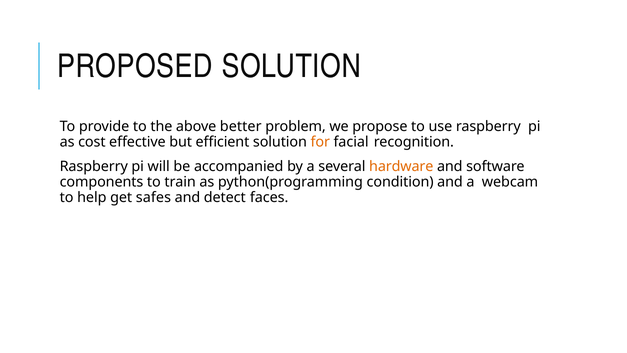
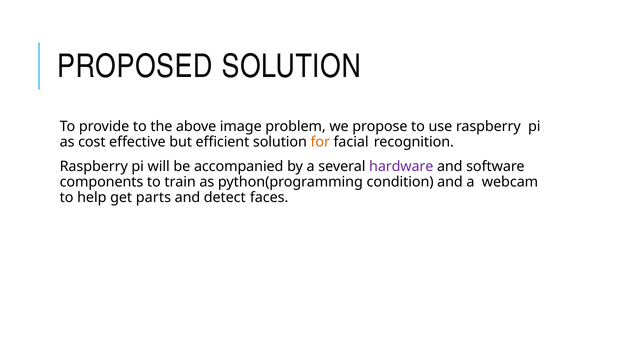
better: better -> image
hardware colour: orange -> purple
safes: safes -> parts
